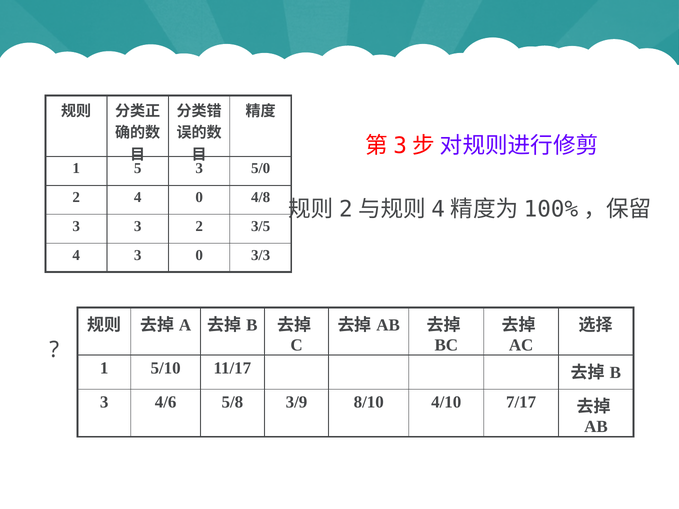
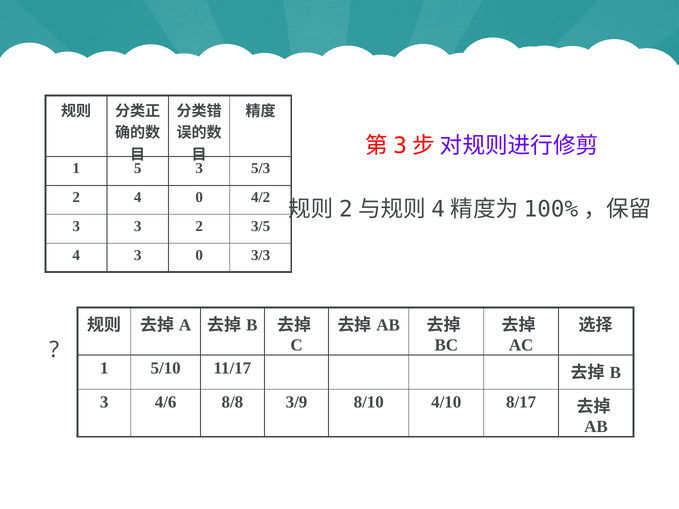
5/0: 5/0 -> 5/3
4/8: 4/8 -> 4/2
5/8: 5/8 -> 8/8
7/17: 7/17 -> 8/17
